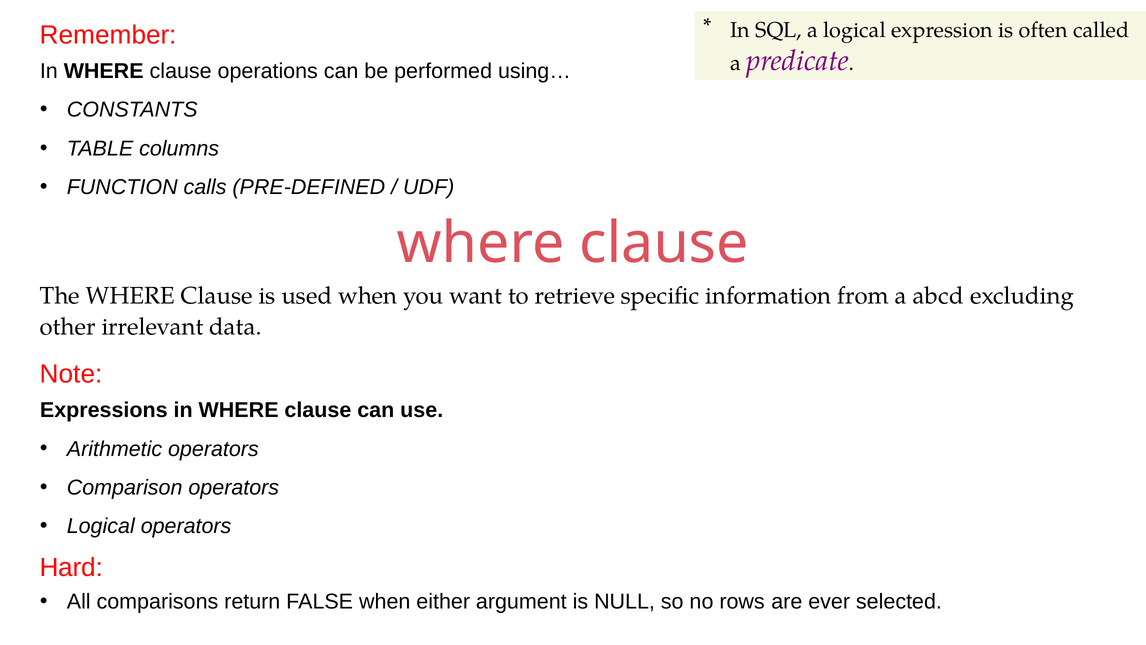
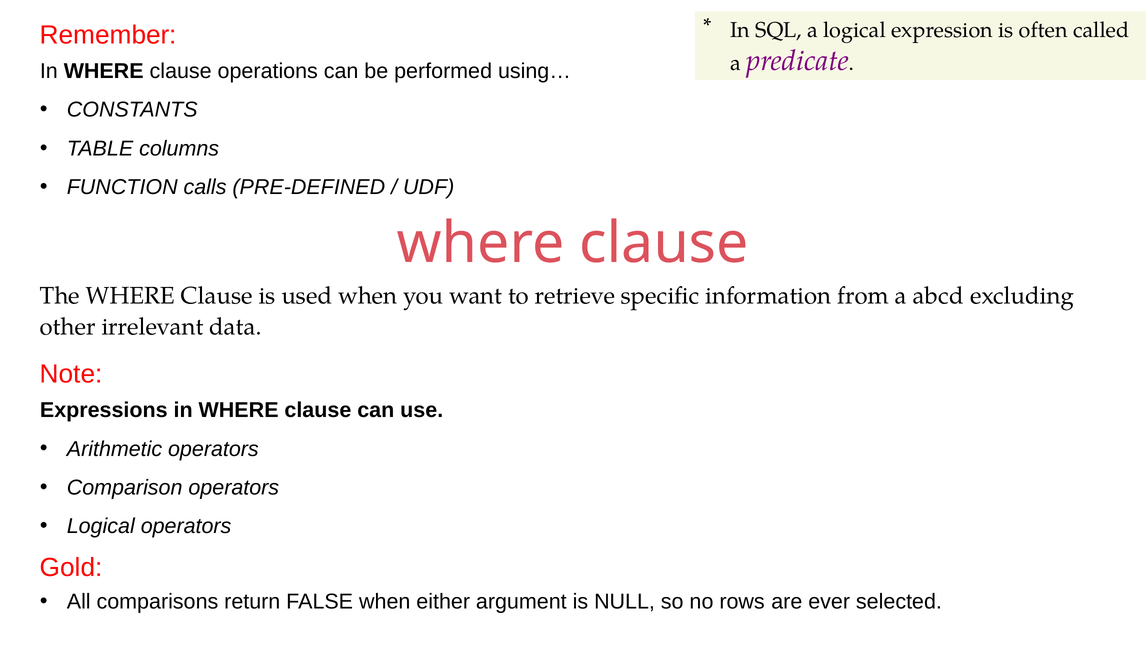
Hard: Hard -> Gold
